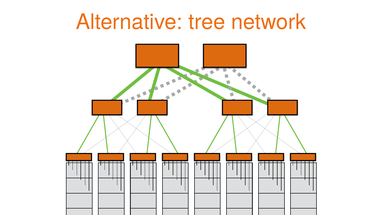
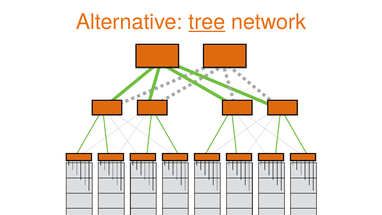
tree underline: none -> present
